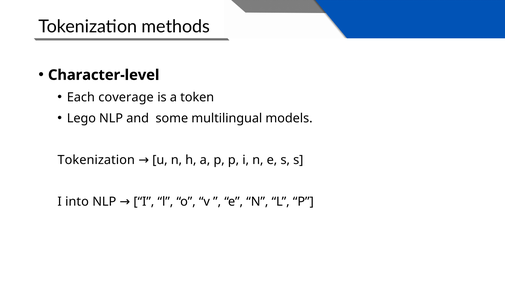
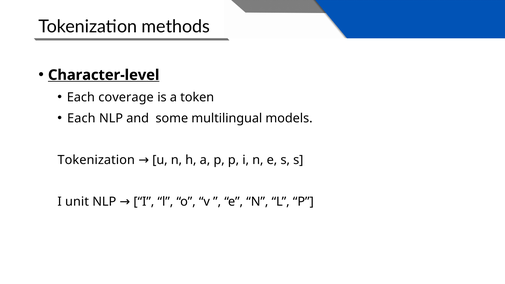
Character-level underline: none -> present
Lego at (81, 118): Lego -> Each
into: into -> unit
